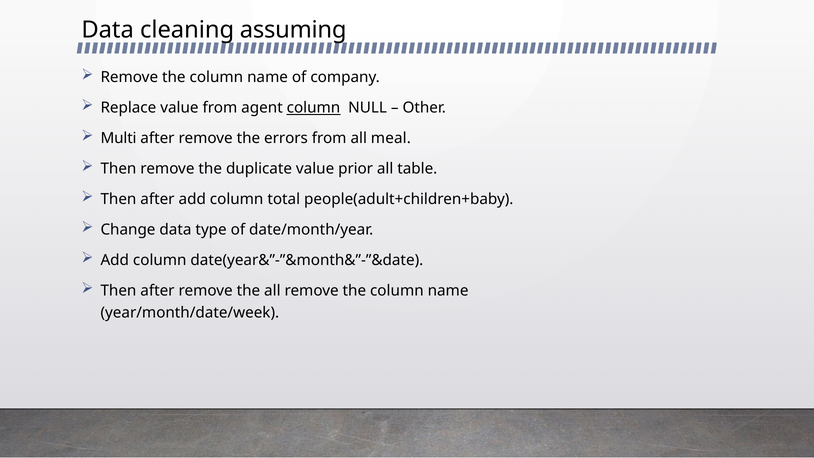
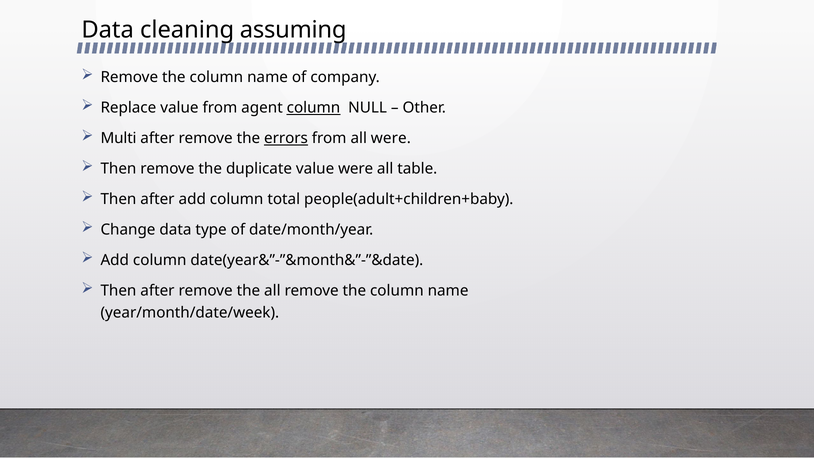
errors underline: none -> present
all meal: meal -> were
value prior: prior -> were
